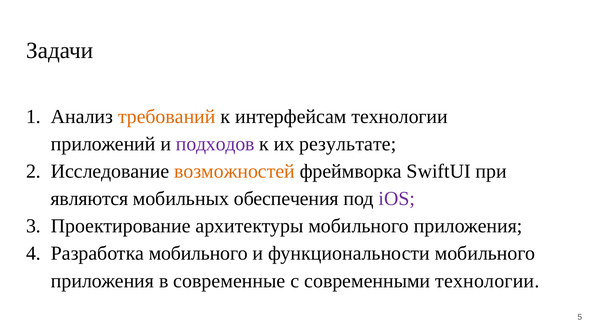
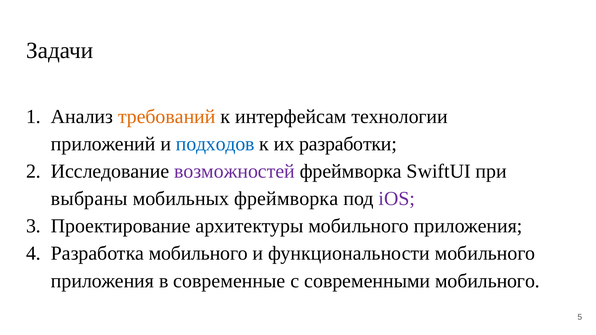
подходов colour: purple -> blue
результате: результате -> разработки
возможностей colour: orange -> purple
являются: являются -> выбраны
мобильных обеспечения: обеспечения -> фреймворка
современными технологии: технологии -> мобильного
